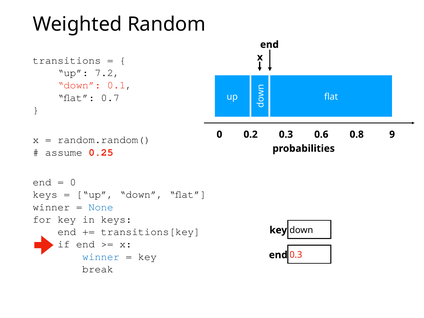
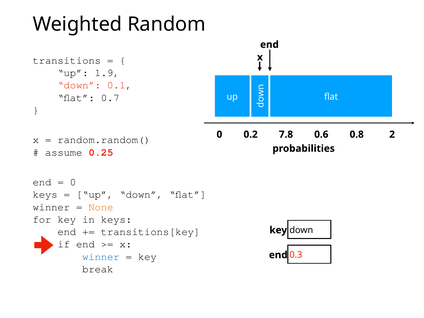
7.2: 7.2 -> 1.9
0.2 0.3: 0.3 -> 7.8
9: 9 -> 2
None colour: blue -> orange
